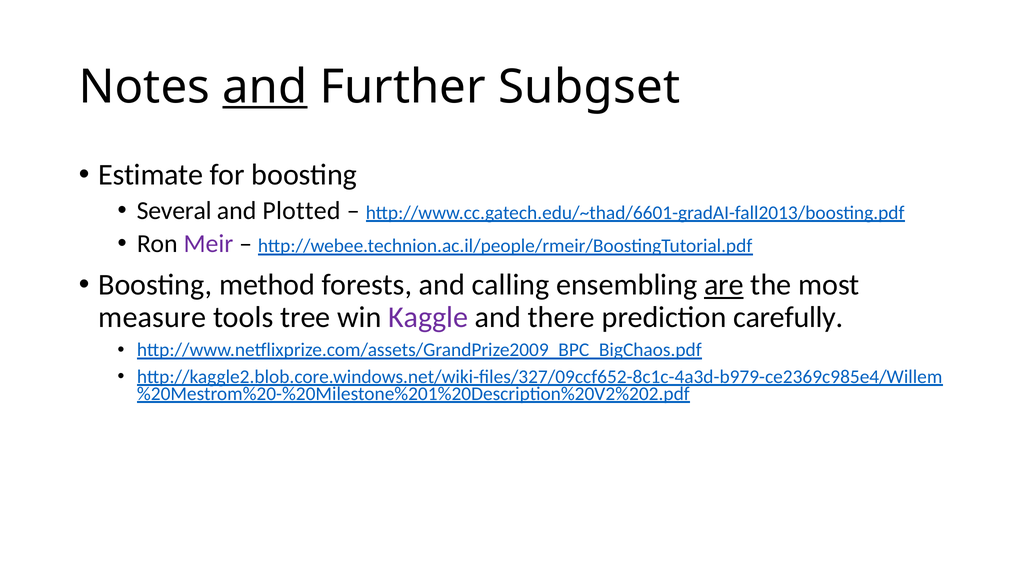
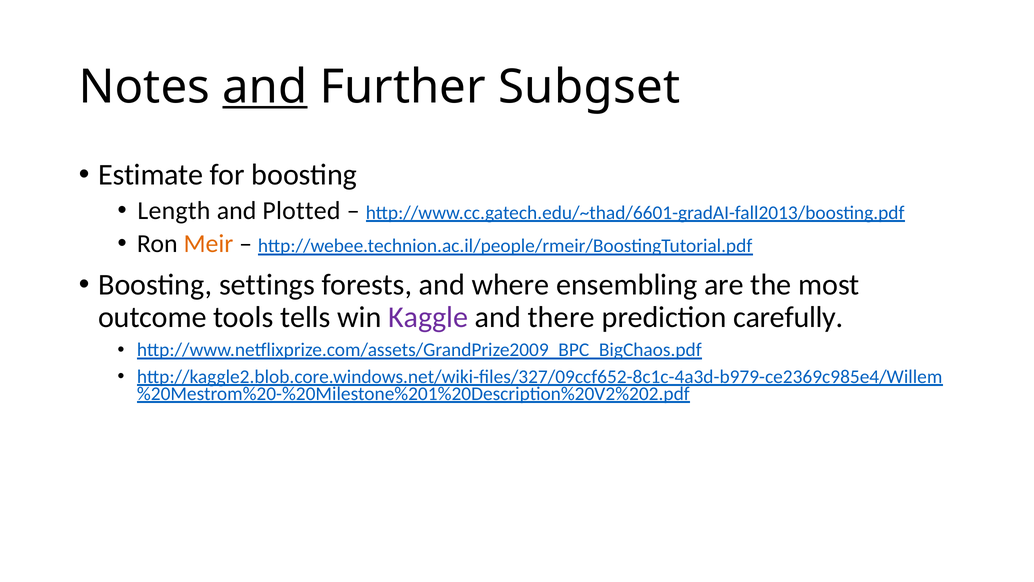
Several: Several -> Length
Meir colour: purple -> orange
method: method -> settings
calling: calling -> where
are underline: present -> none
measure: measure -> outcome
tree: tree -> tells
